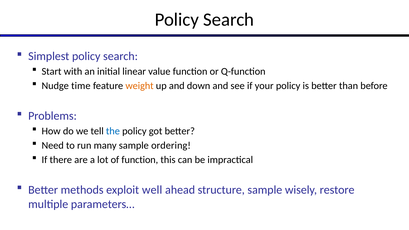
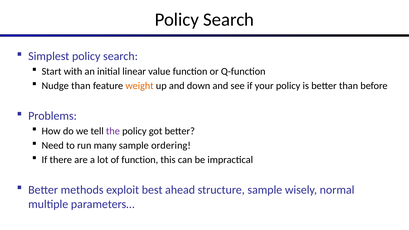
Nudge time: time -> than
the colour: blue -> purple
well: well -> best
restore: restore -> normal
